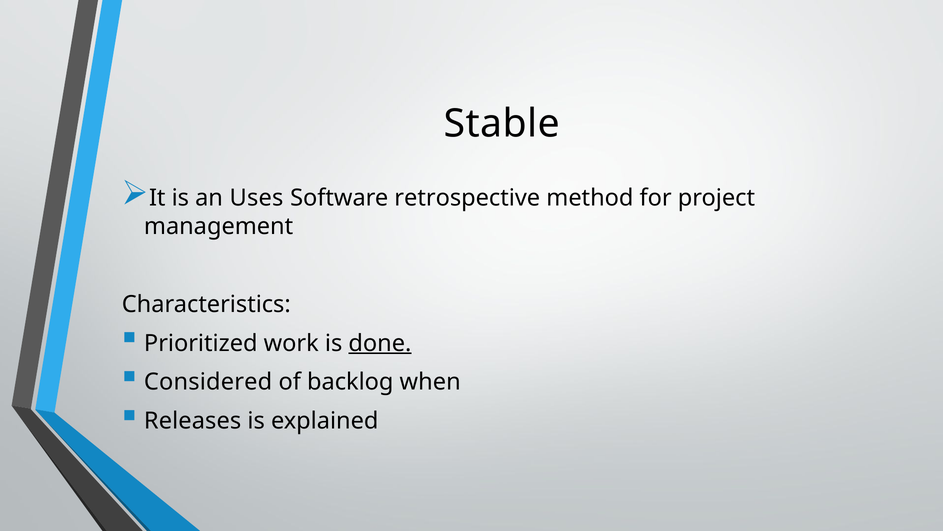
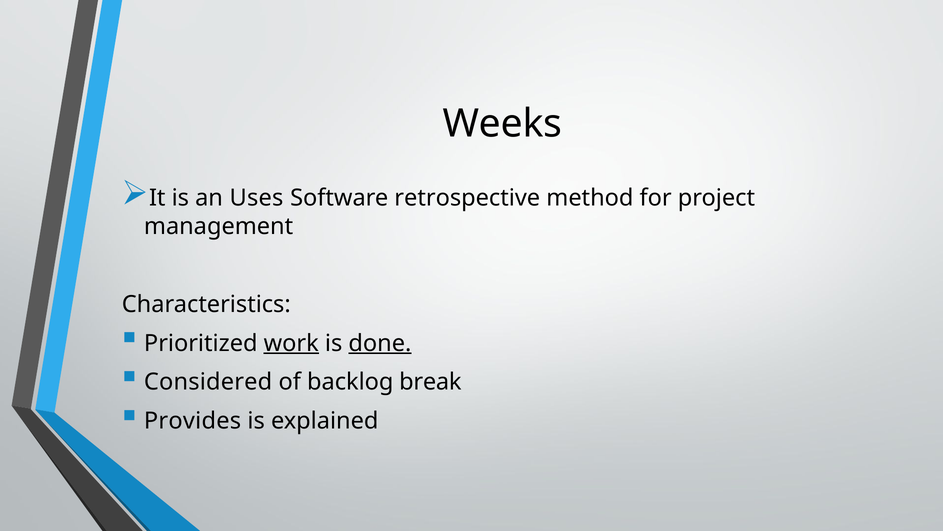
Stable: Stable -> Weeks
work underline: none -> present
when: when -> break
Releases: Releases -> Provides
